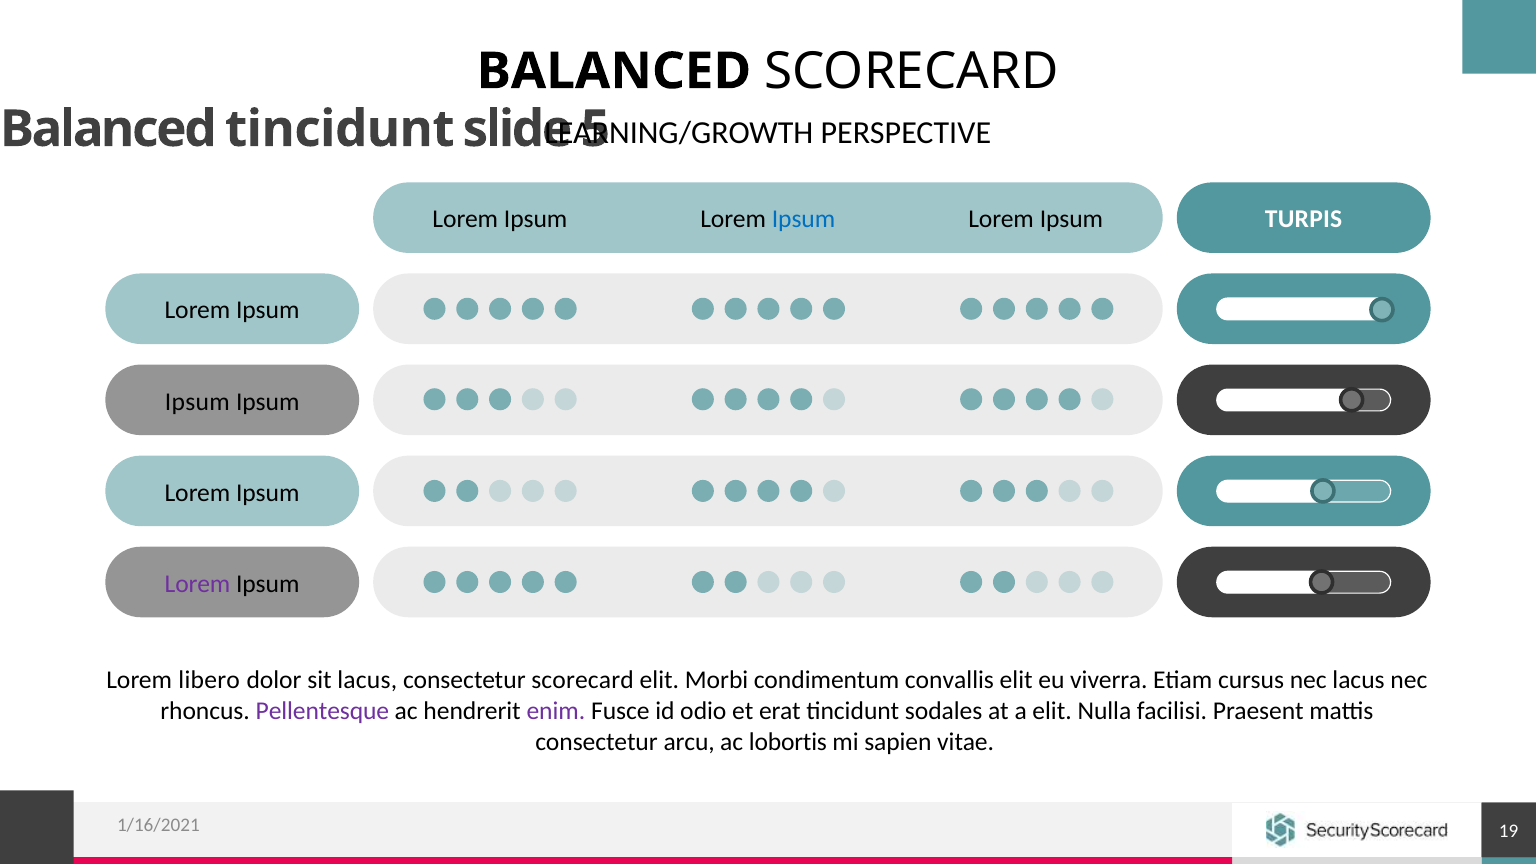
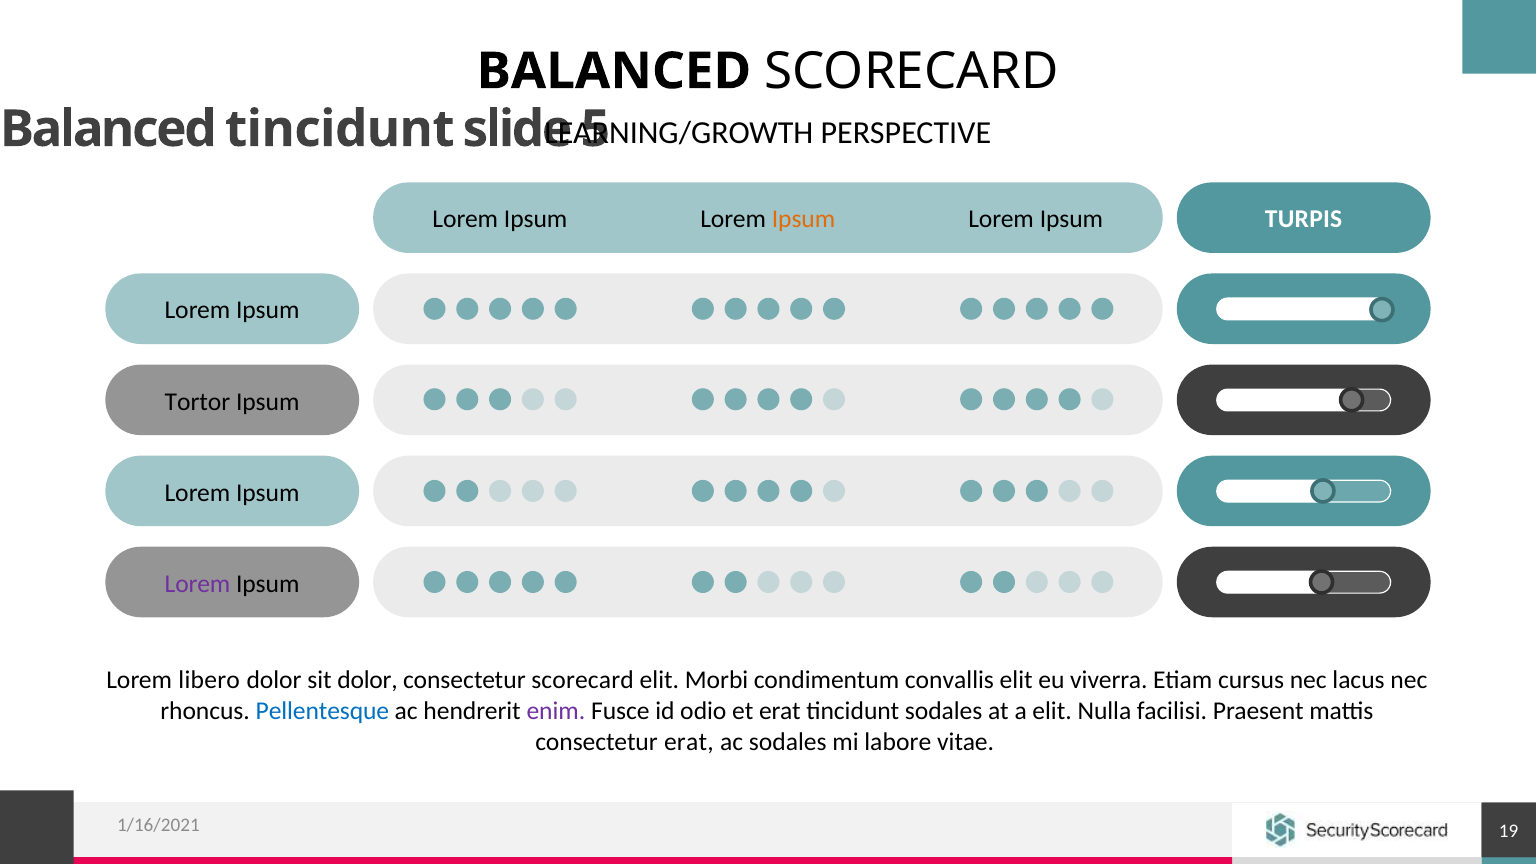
Ipsum at (804, 219) colour: blue -> orange
Ipsum at (197, 402): Ipsum -> Tortor
sit lacus: lacus -> dolor
Pellentesque colour: purple -> blue
consectetur arcu: arcu -> erat
ac lobortis: lobortis -> sodales
sapien: sapien -> labore
